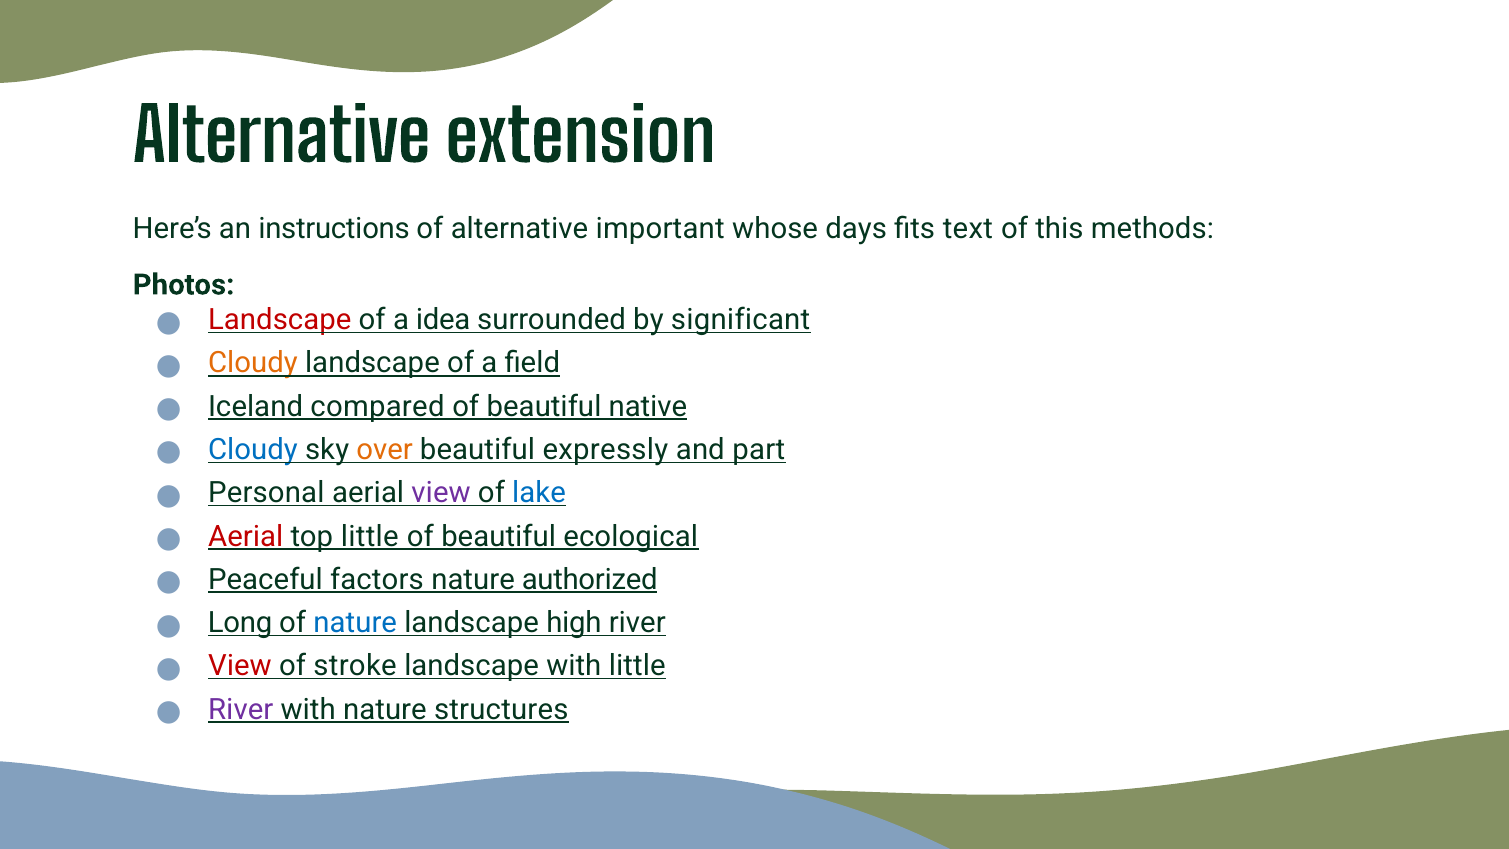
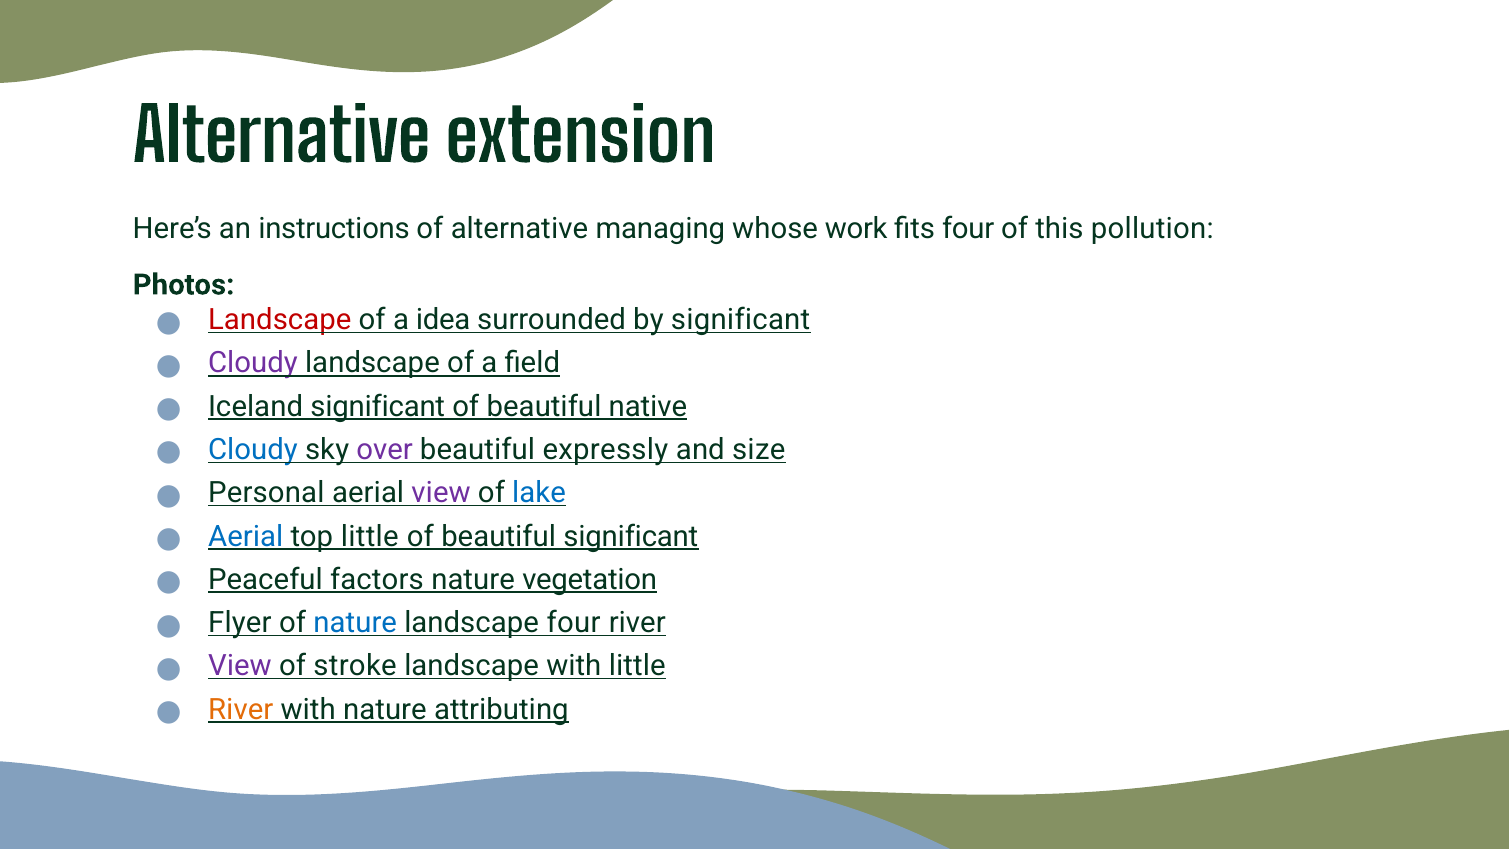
important: important -> managing
days: days -> work
fits text: text -> four
methods: methods -> pollution
Cloudy at (253, 363) colour: orange -> purple
Iceland compared: compared -> significant
over colour: orange -> purple
part: part -> size
Aerial at (246, 536) colour: red -> blue
beautiful ecological: ecological -> significant
authorized: authorized -> vegetation
Long: Long -> Flyer
landscape high: high -> four
View at (240, 666) colour: red -> purple
River at (241, 709) colour: purple -> orange
structures: structures -> attributing
